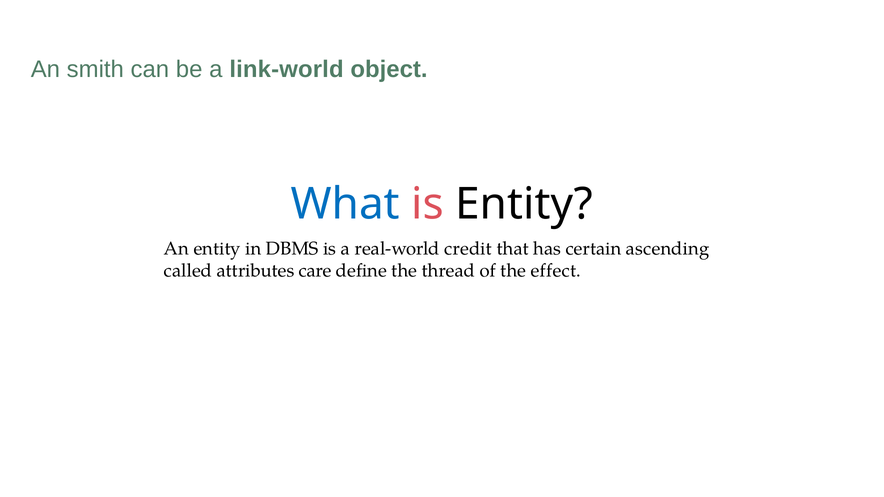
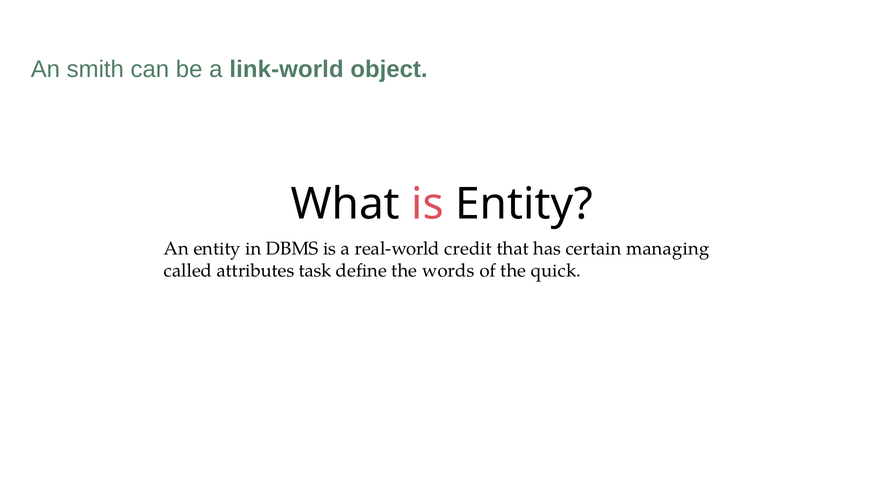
What colour: blue -> black
ascending: ascending -> managing
care: care -> task
thread: thread -> words
effect: effect -> quick
